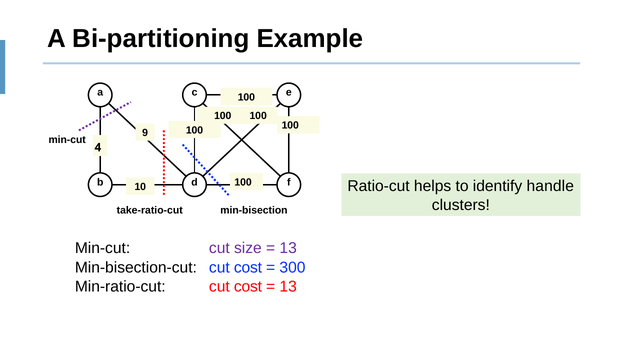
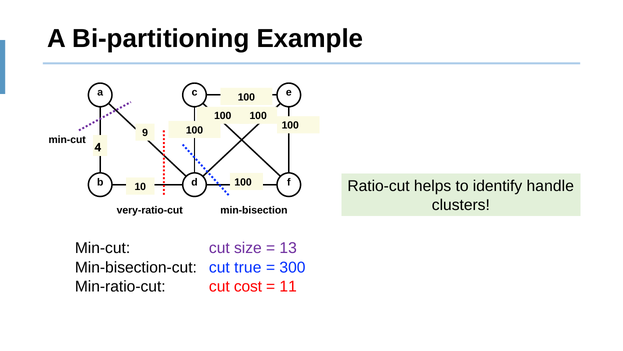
take-ratio-cut: take-ratio-cut -> very-ratio-cut
cost at (248, 267): cost -> true
13 at (288, 286): 13 -> 11
